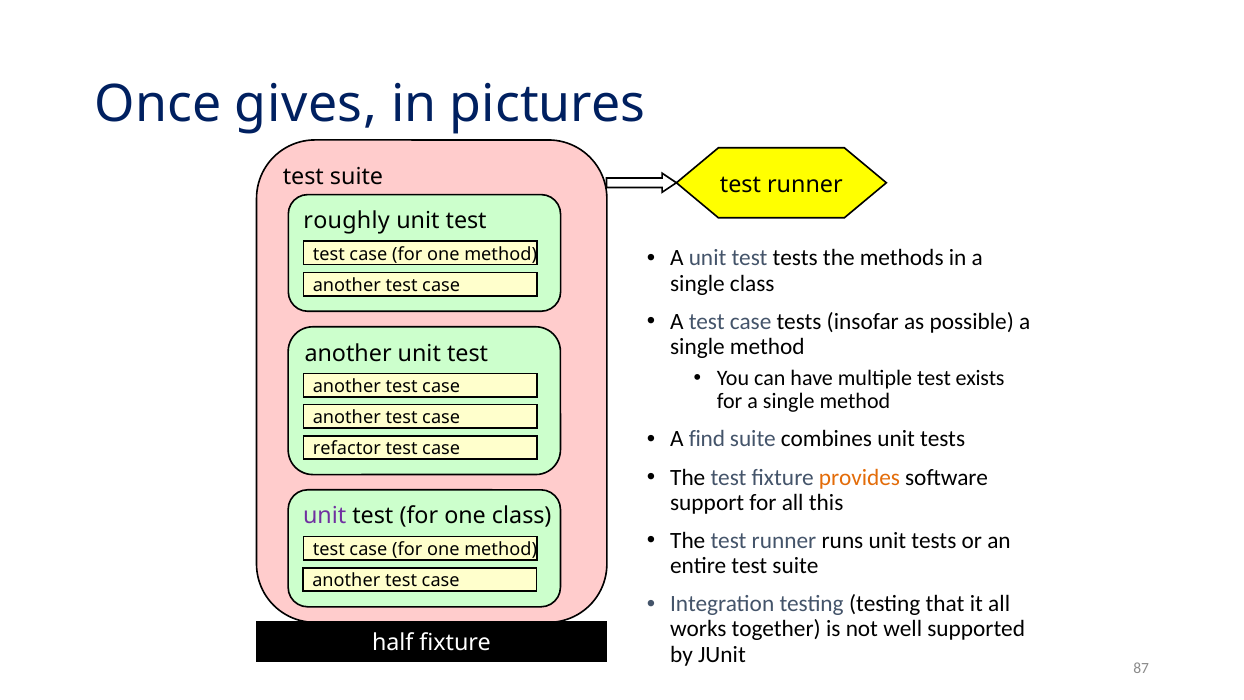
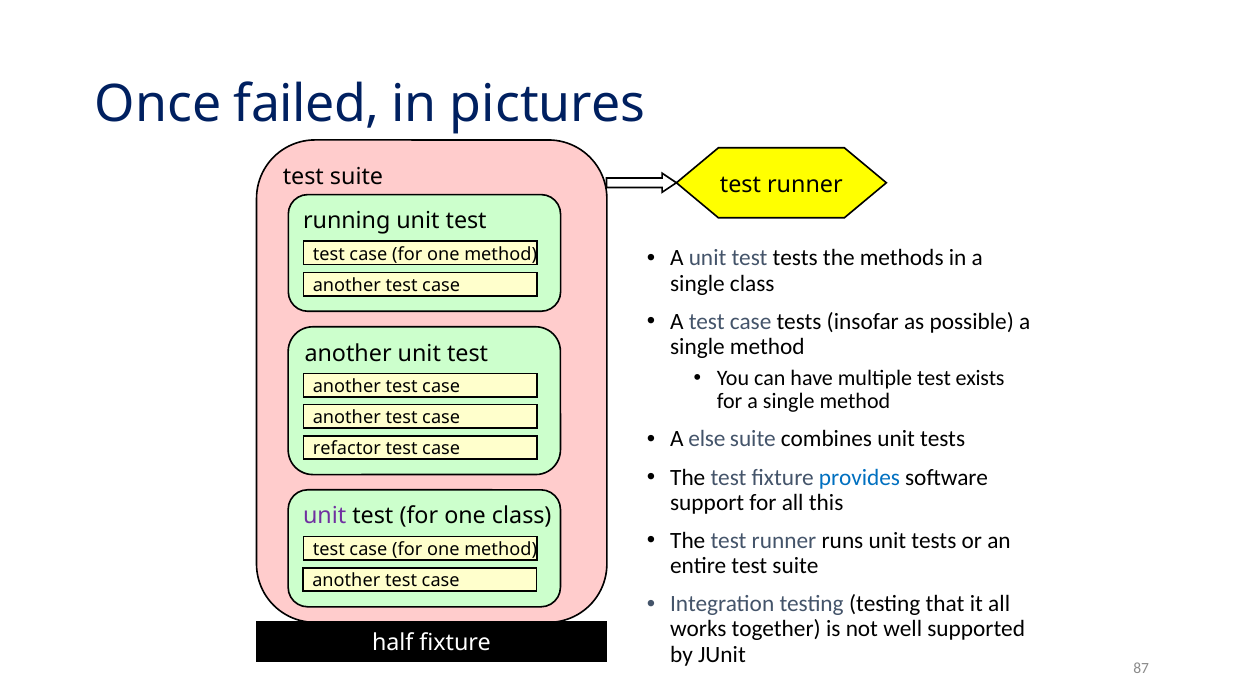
gives: gives -> failed
roughly: roughly -> running
find: find -> else
provides colour: orange -> blue
